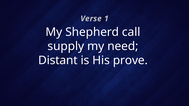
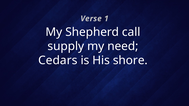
Distant: Distant -> Cedars
prove: prove -> shore
